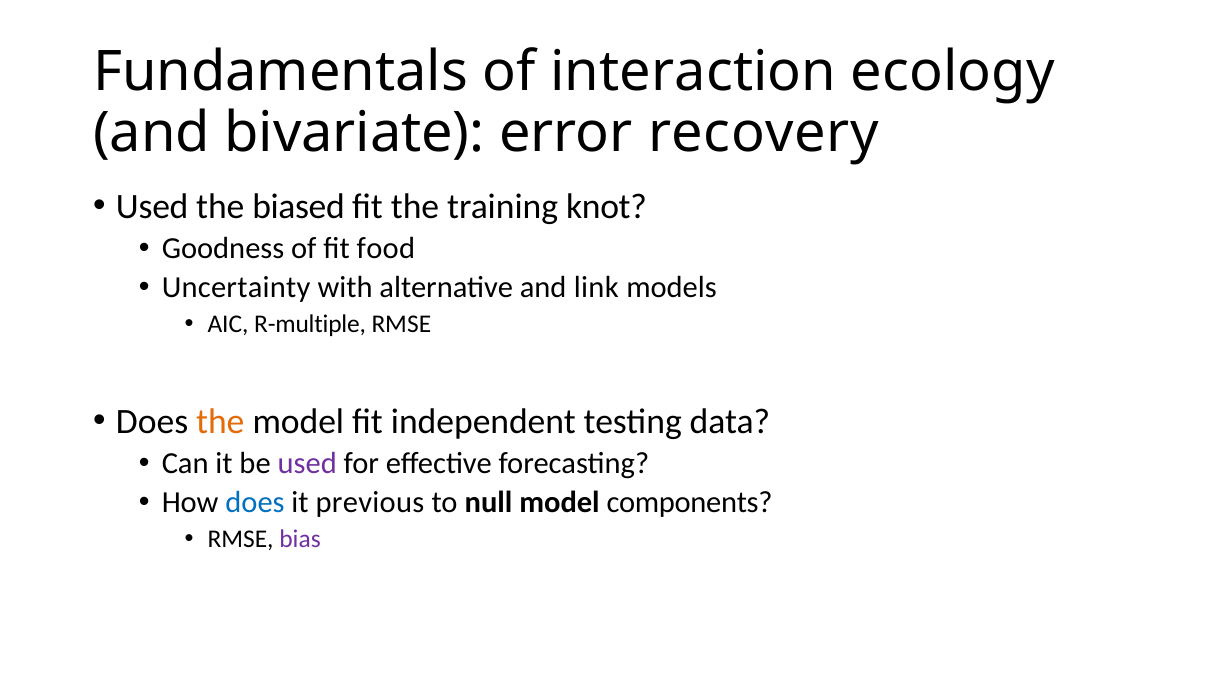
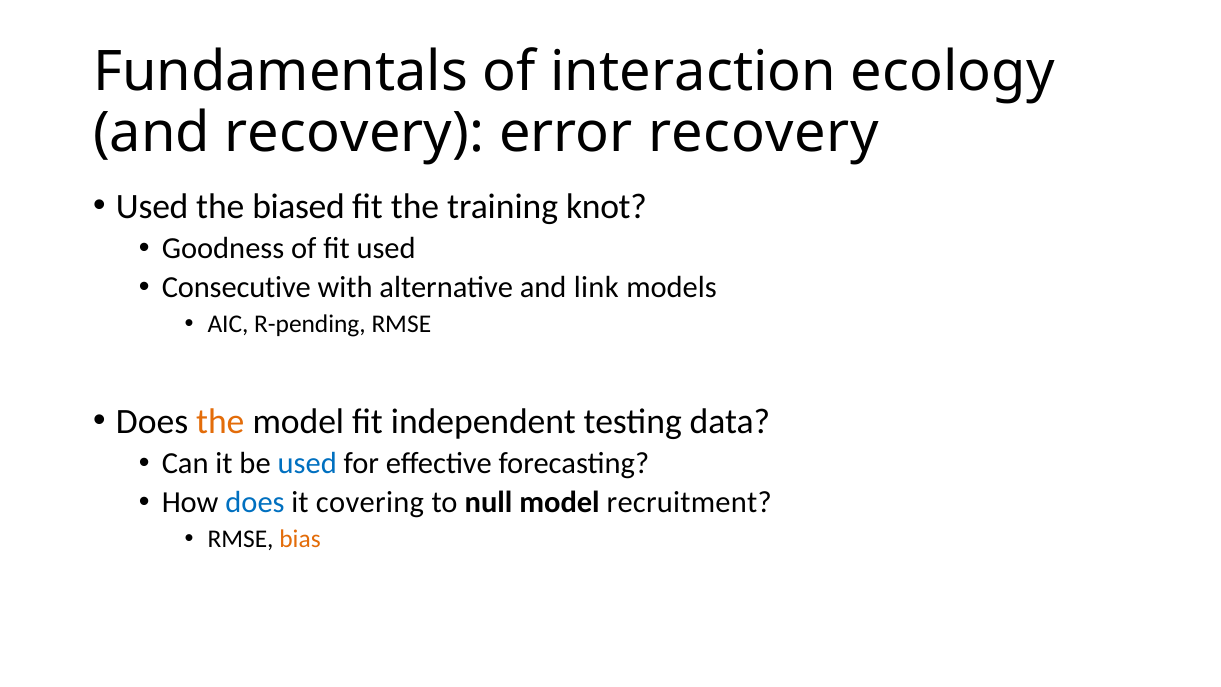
and bivariate: bivariate -> recovery
fit food: food -> used
Uncertainty: Uncertainty -> Consecutive
R-multiple: R-multiple -> R-pending
used at (307, 463) colour: purple -> blue
previous: previous -> covering
components: components -> recruitment
bias colour: purple -> orange
